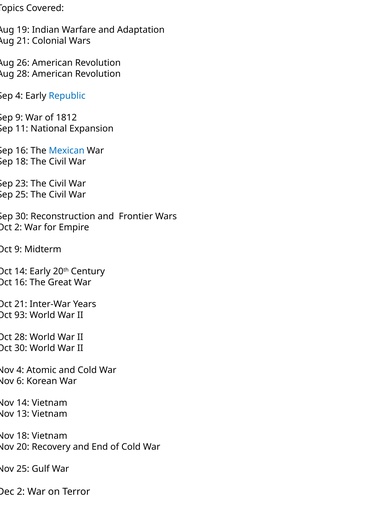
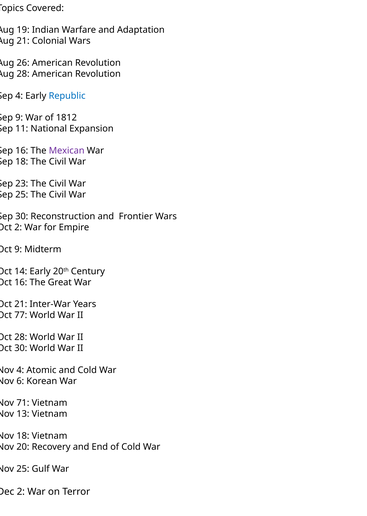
Mexican colour: blue -> purple
93: 93 -> 77
14 at (23, 402): 14 -> 71
